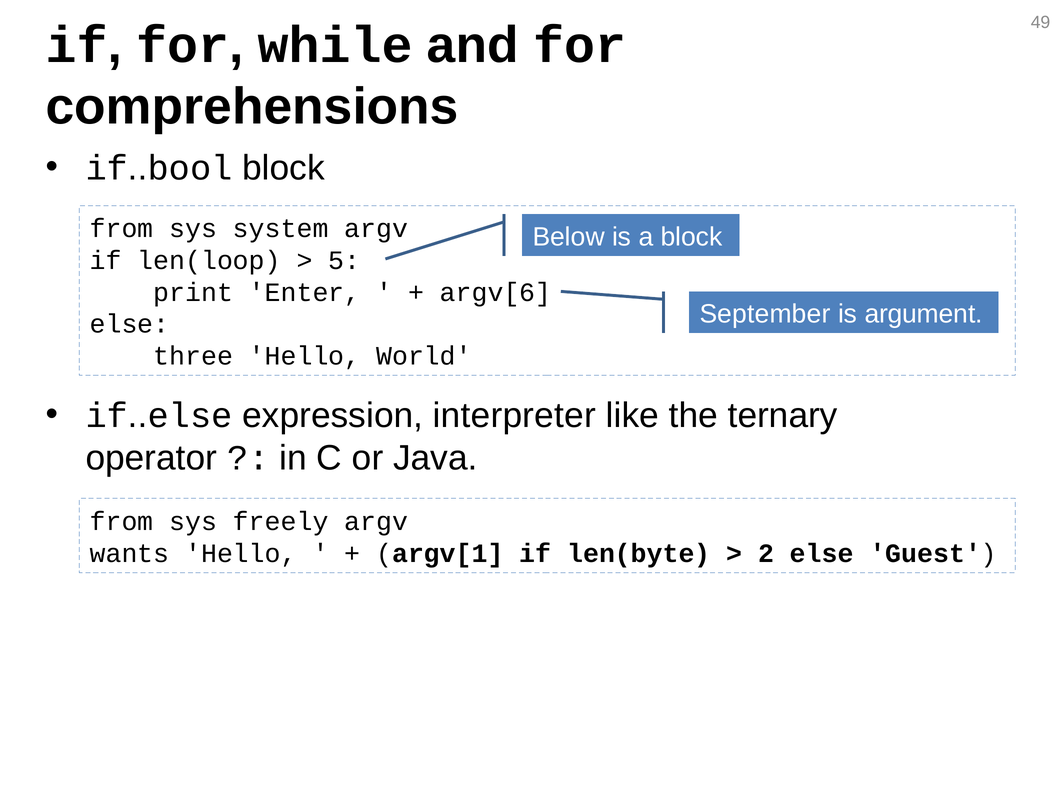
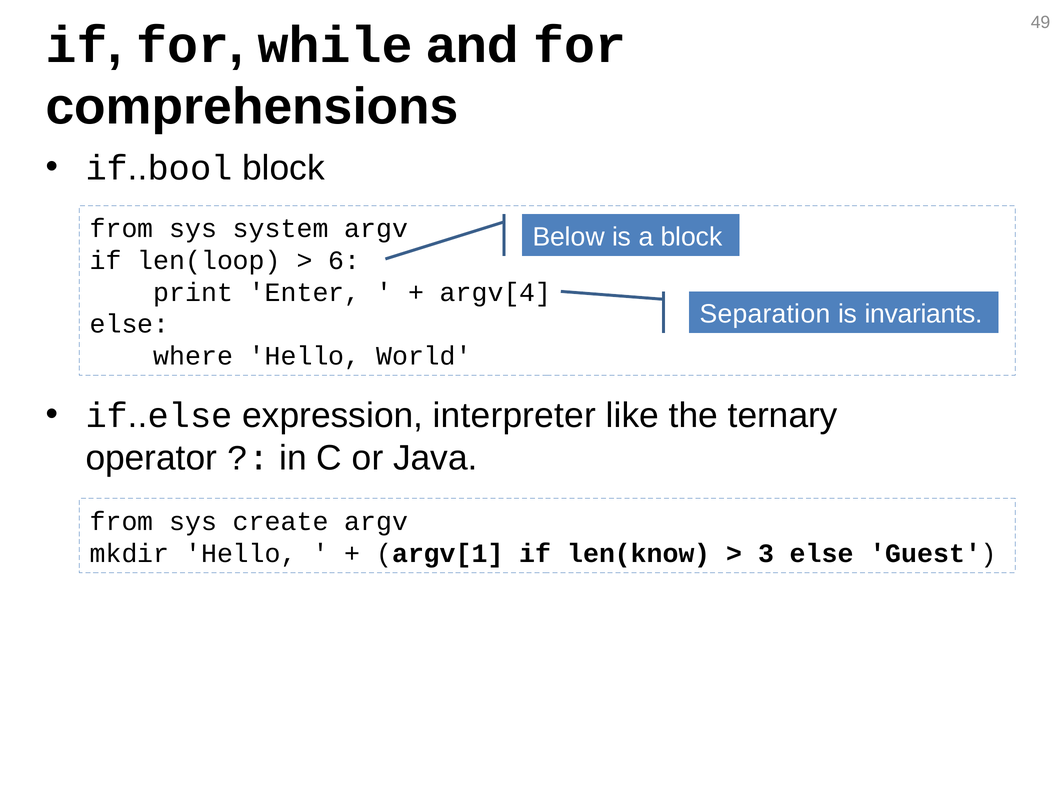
5: 5 -> 6
argv[6: argv[6 -> argv[4
September: September -> Separation
argument: argument -> invariants
three: three -> where
freely: freely -> create
wants: wants -> mkdir
len(byte: len(byte -> len(know
2: 2 -> 3
